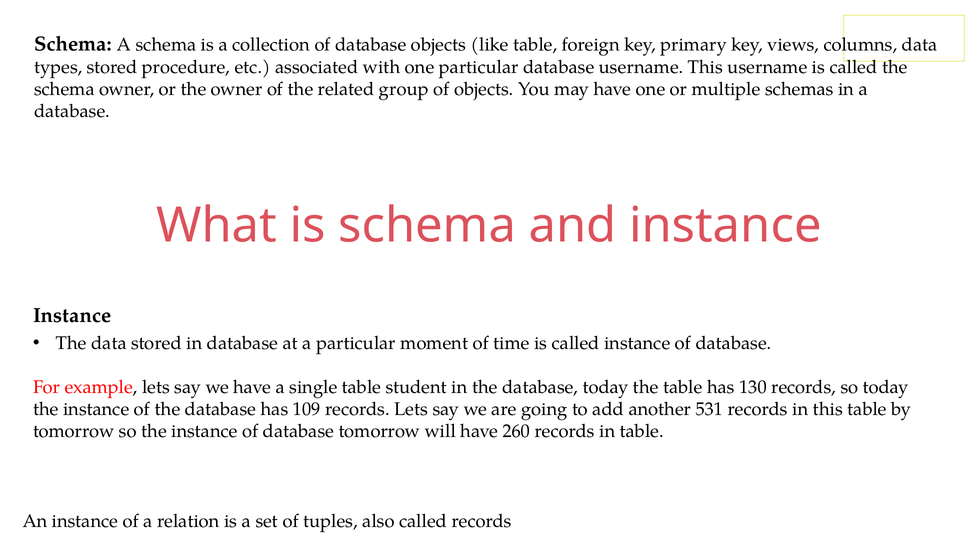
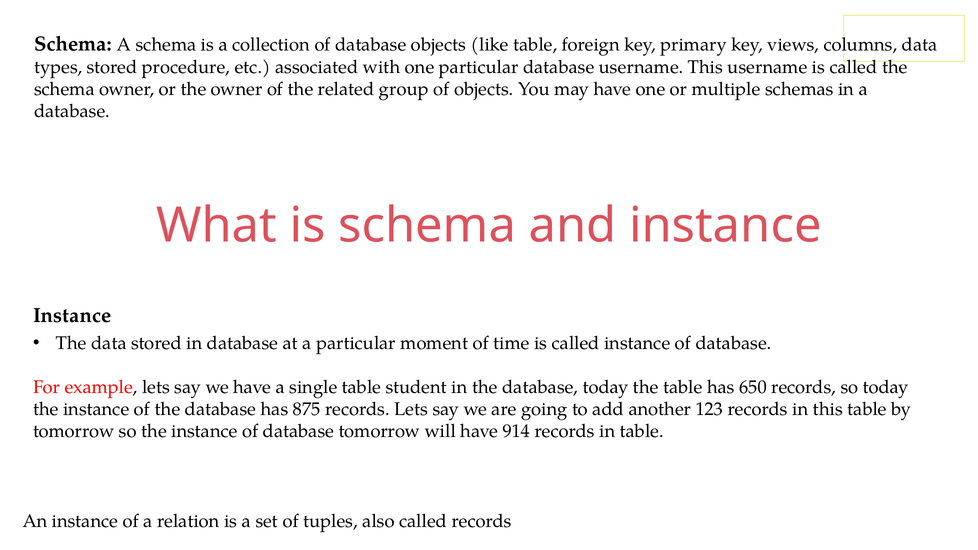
130: 130 -> 650
109: 109 -> 875
531: 531 -> 123
260: 260 -> 914
